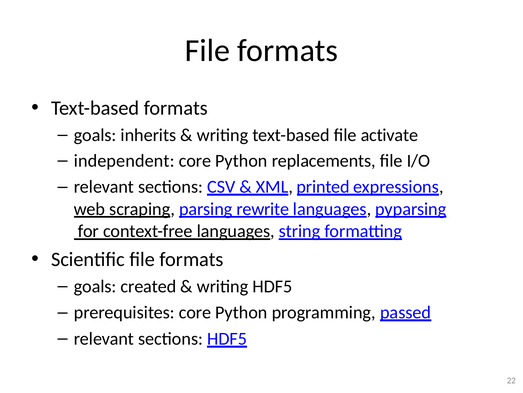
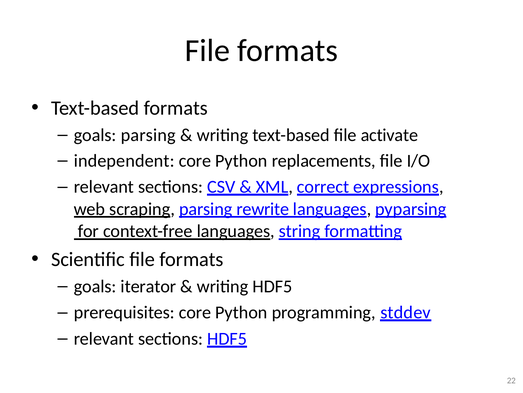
goals inherits: inherits -> parsing
printed: printed -> correct
created: created -> iterator
passed: passed -> stddev
